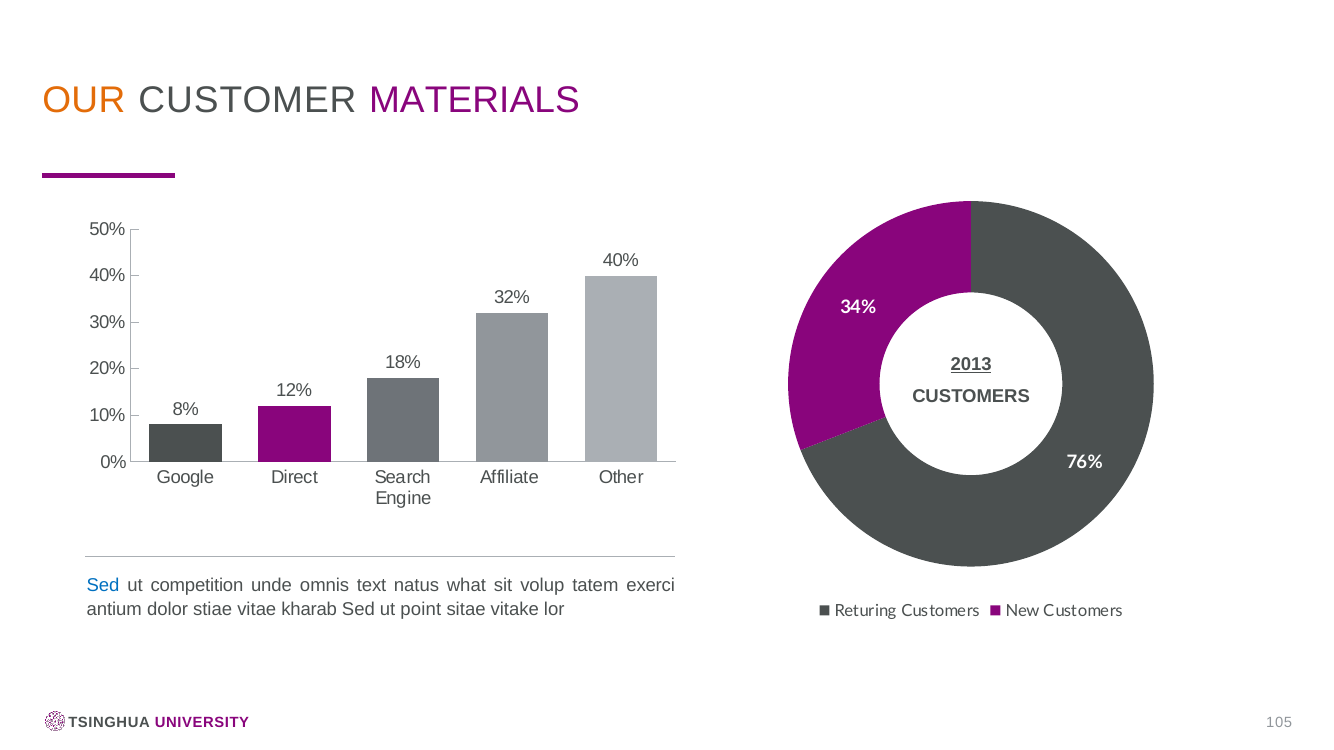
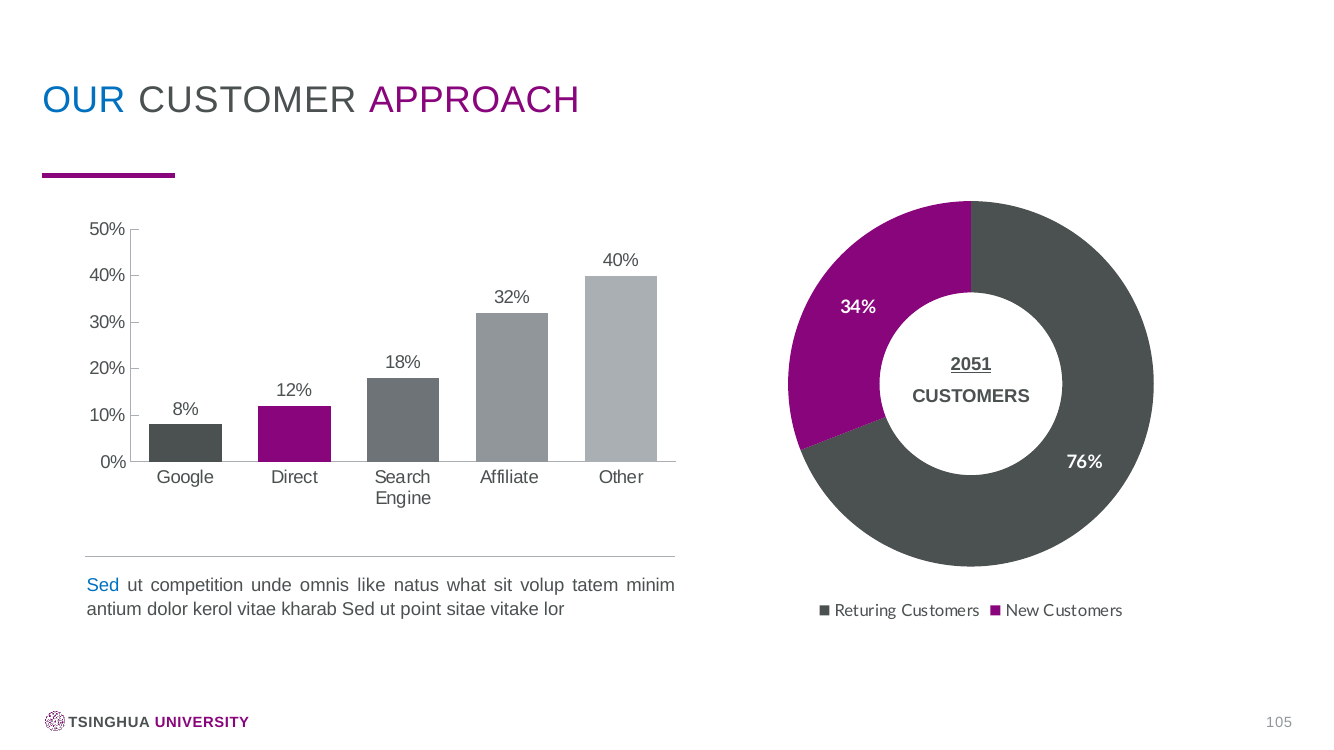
OUR colour: orange -> blue
MATERIALS: MATERIALS -> APPROACH
2013: 2013 -> 2051
text: text -> like
exerci: exerci -> minim
stiae: stiae -> kerol
